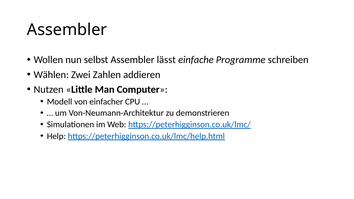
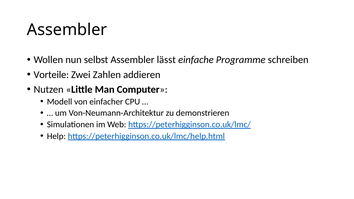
Wählen: Wählen -> Vorteile
